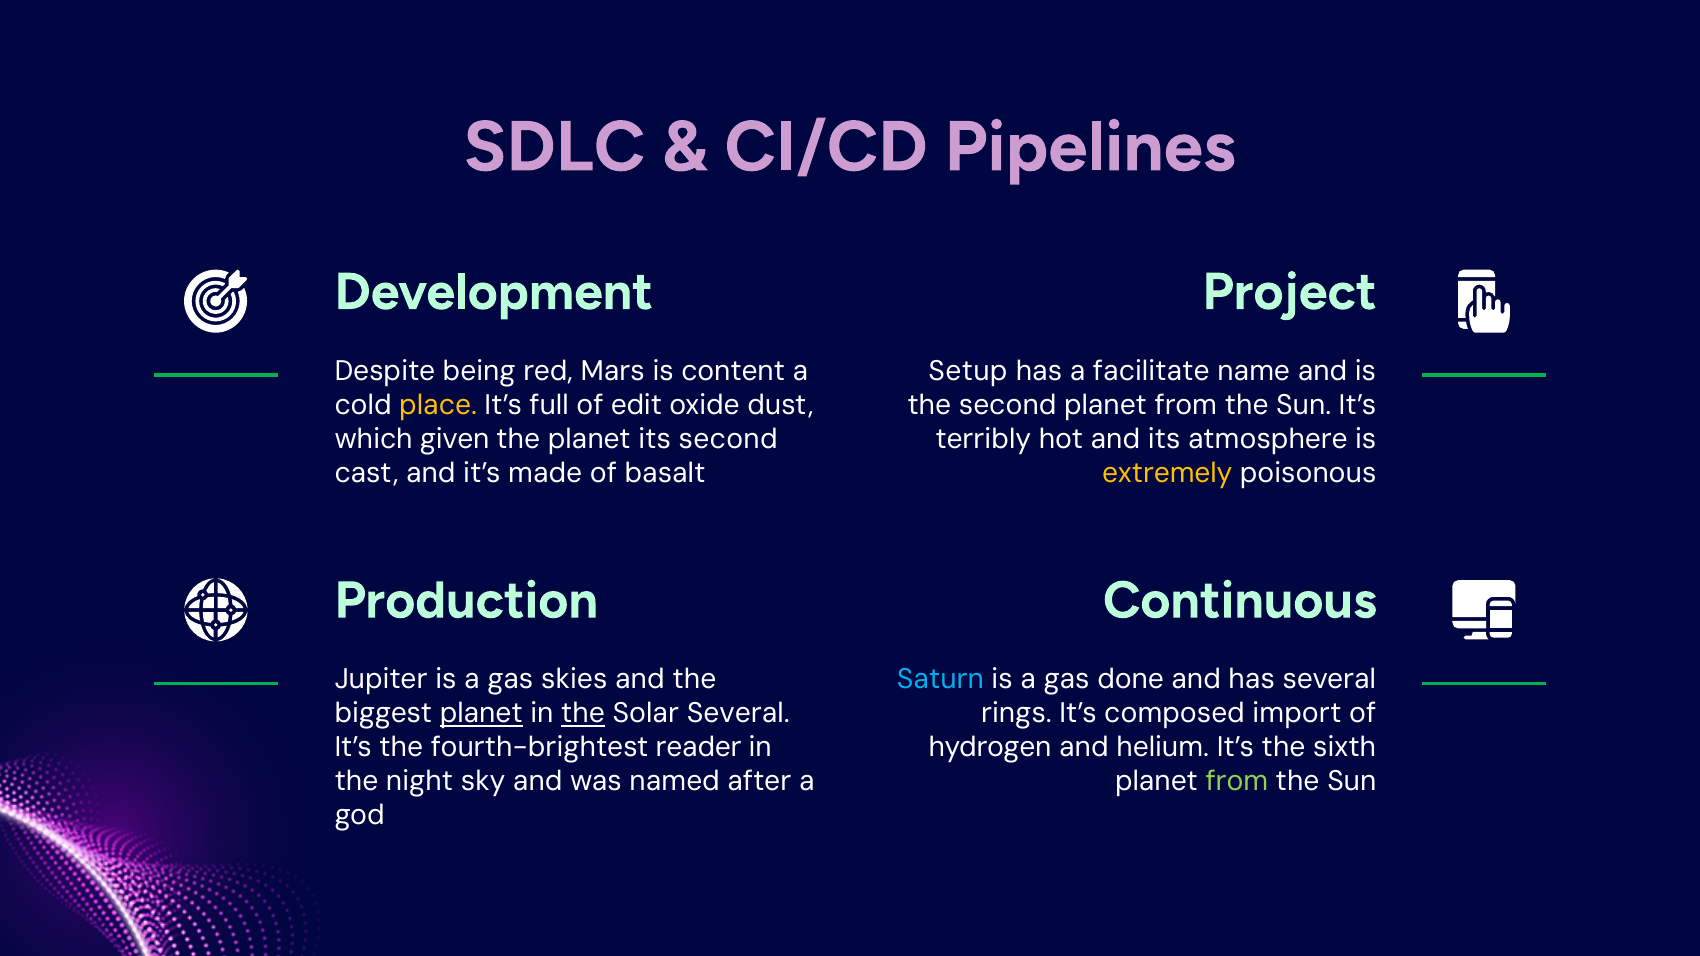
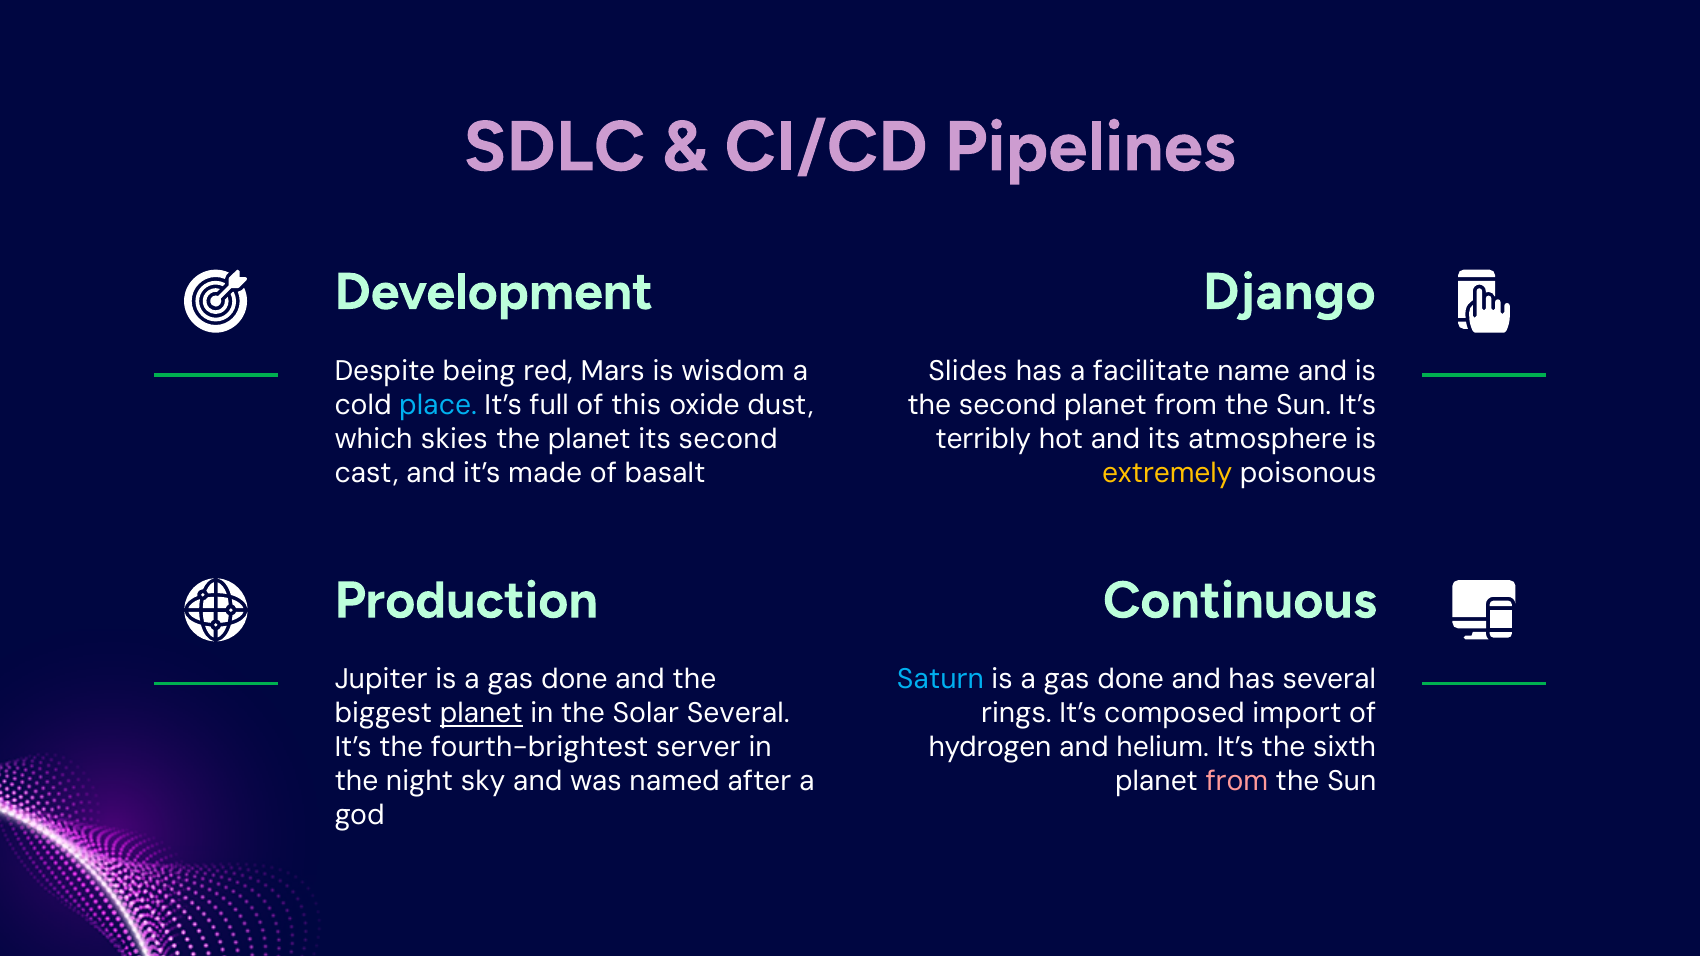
Project: Project -> Django
content: content -> wisdom
Setup: Setup -> Slides
place colour: yellow -> light blue
edit: edit -> this
given: given -> skies
skies at (574, 680): skies -> done
the at (583, 714) underline: present -> none
reader: reader -> server
from at (1237, 782) colour: light green -> pink
